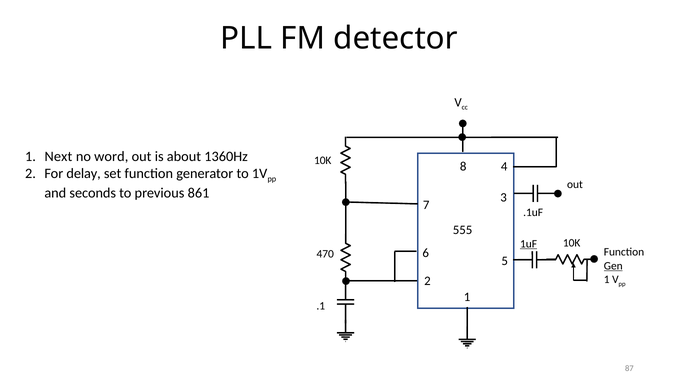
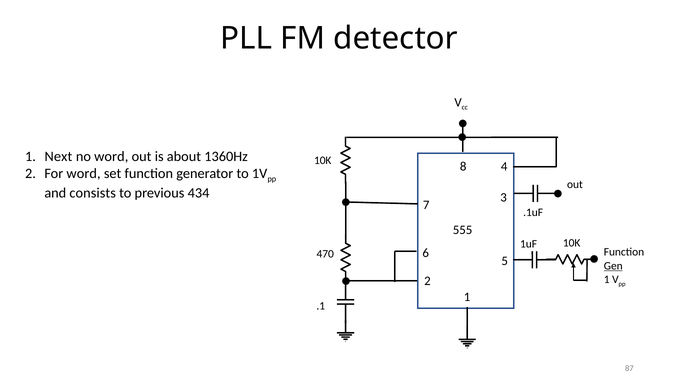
For delay: delay -> word
seconds: seconds -> consists
861: 861 -> 434
1uF underline: present -> none
